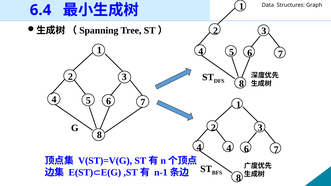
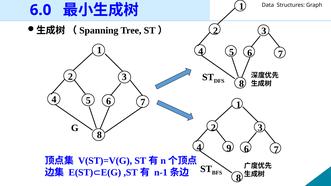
6.4: 6.4 -> 6.0
4 4: 4 -> 9
